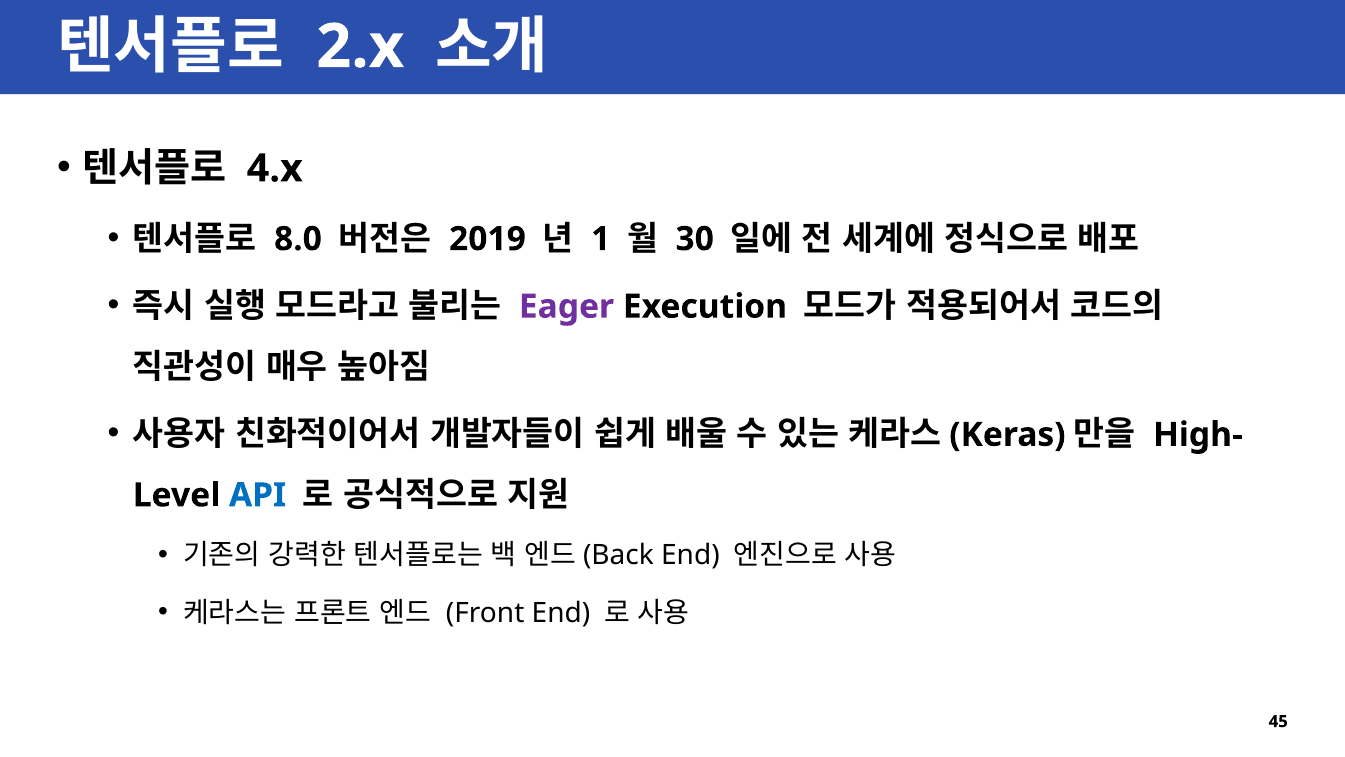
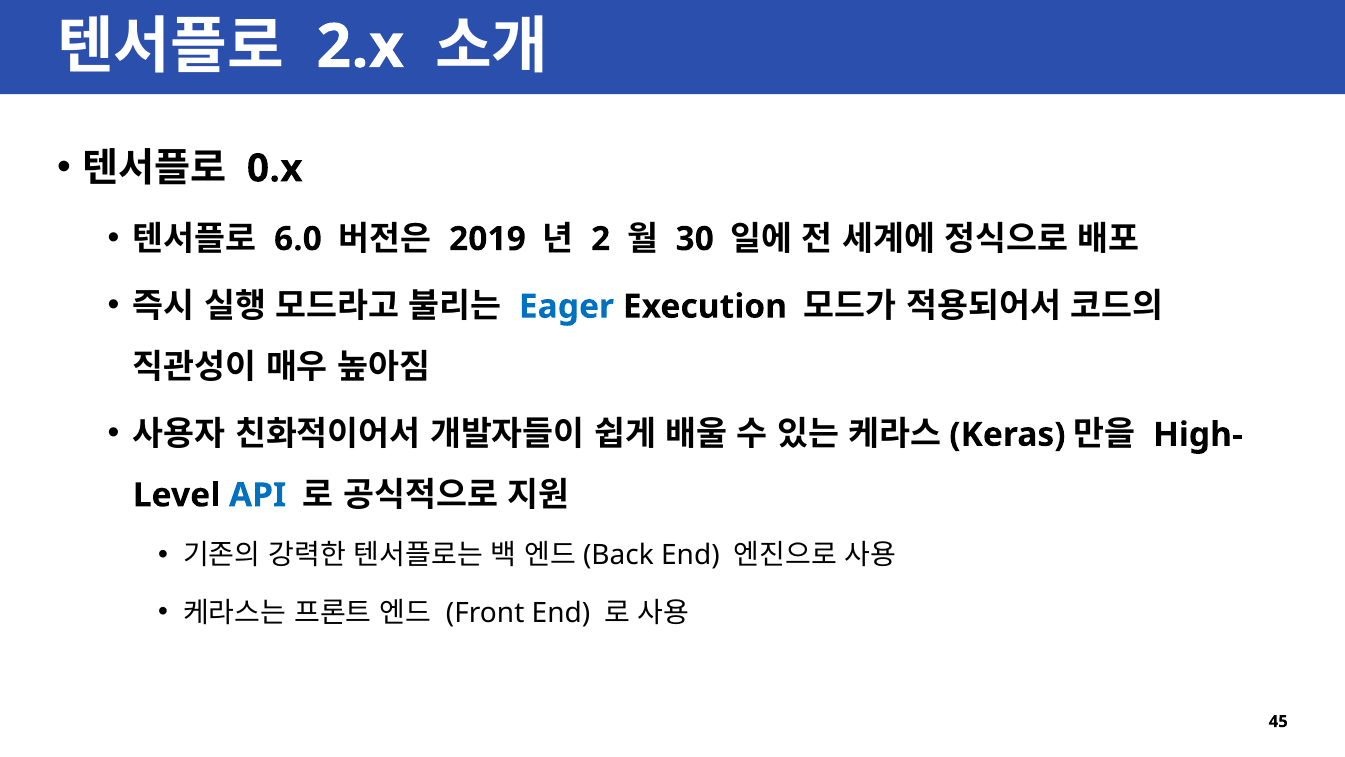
4.x: 4.x -> 0.x
8.0: 8.0 -> 6.0
1: 1 -> 2
Eager colour: purple -> blue
